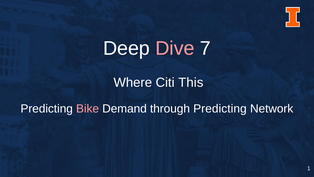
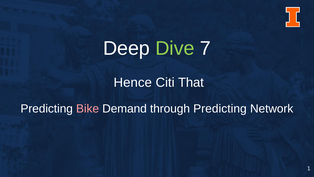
Dive colour: pink -> light green
Where: Where -> Hence
This: This -> That
